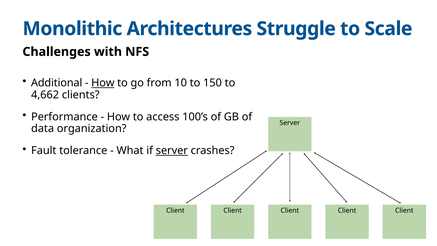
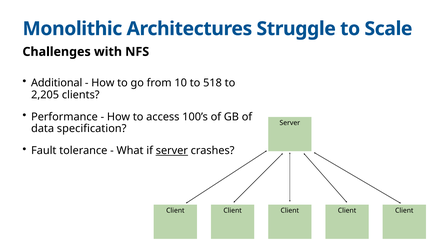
How at (103, 83) underline: present -> none
150: 150 -> 518
4,662: 4,662 -> 2,205
organization: organization -> specification
